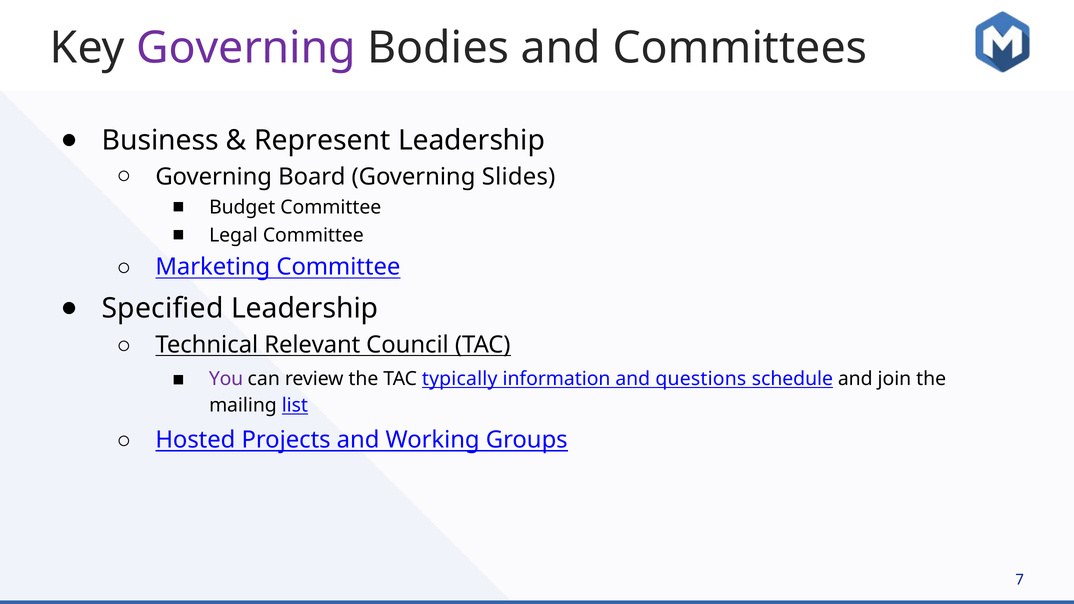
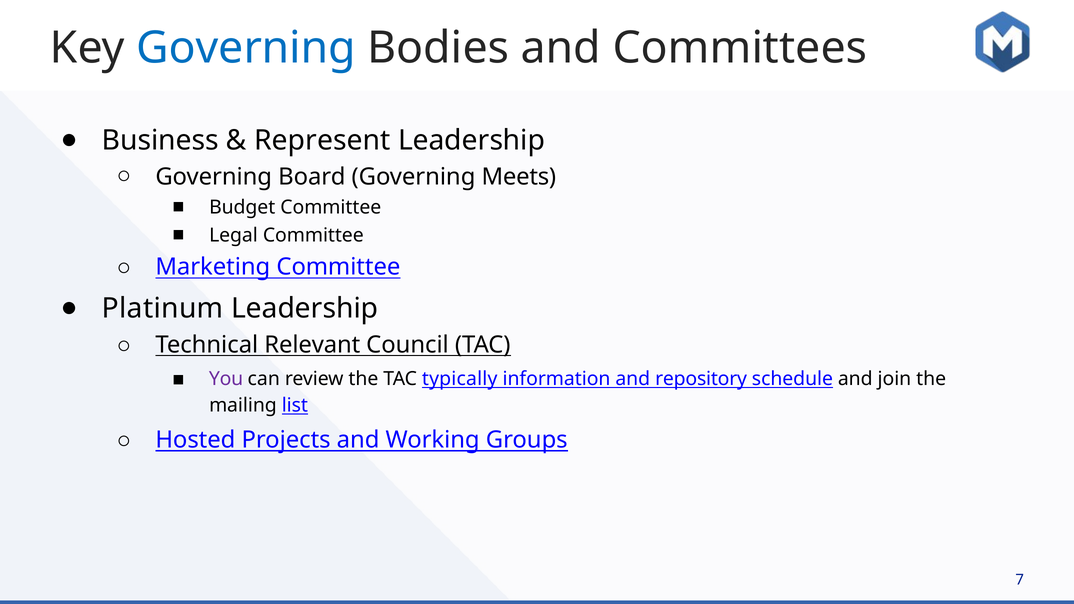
Governing at (246, 48) colour: purple -> blue
Slides: Slides -> Meets
Specified: Specified -> Platinum
questions: questions -> repository
